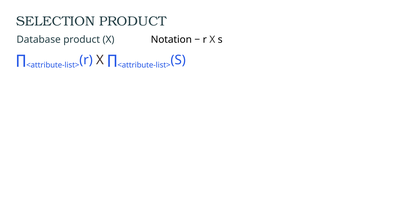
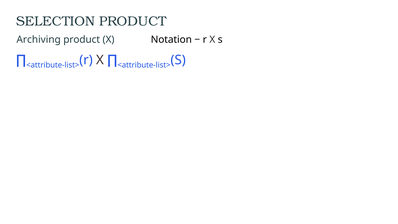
Database: Database -> Archiving
